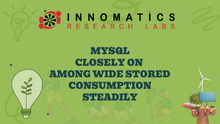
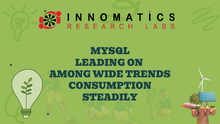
CLOSELY: CLOSELY -> LEADING
STORED: STORED -> TRENDS
